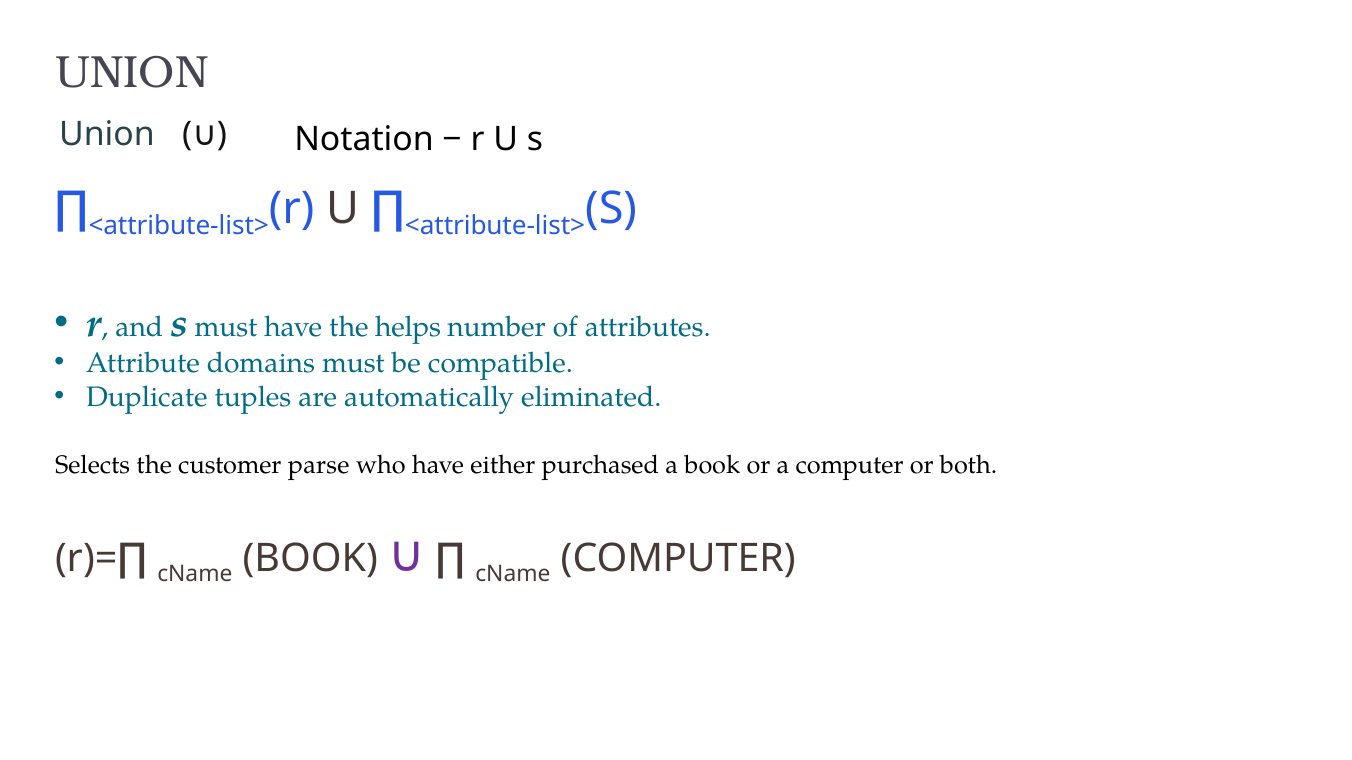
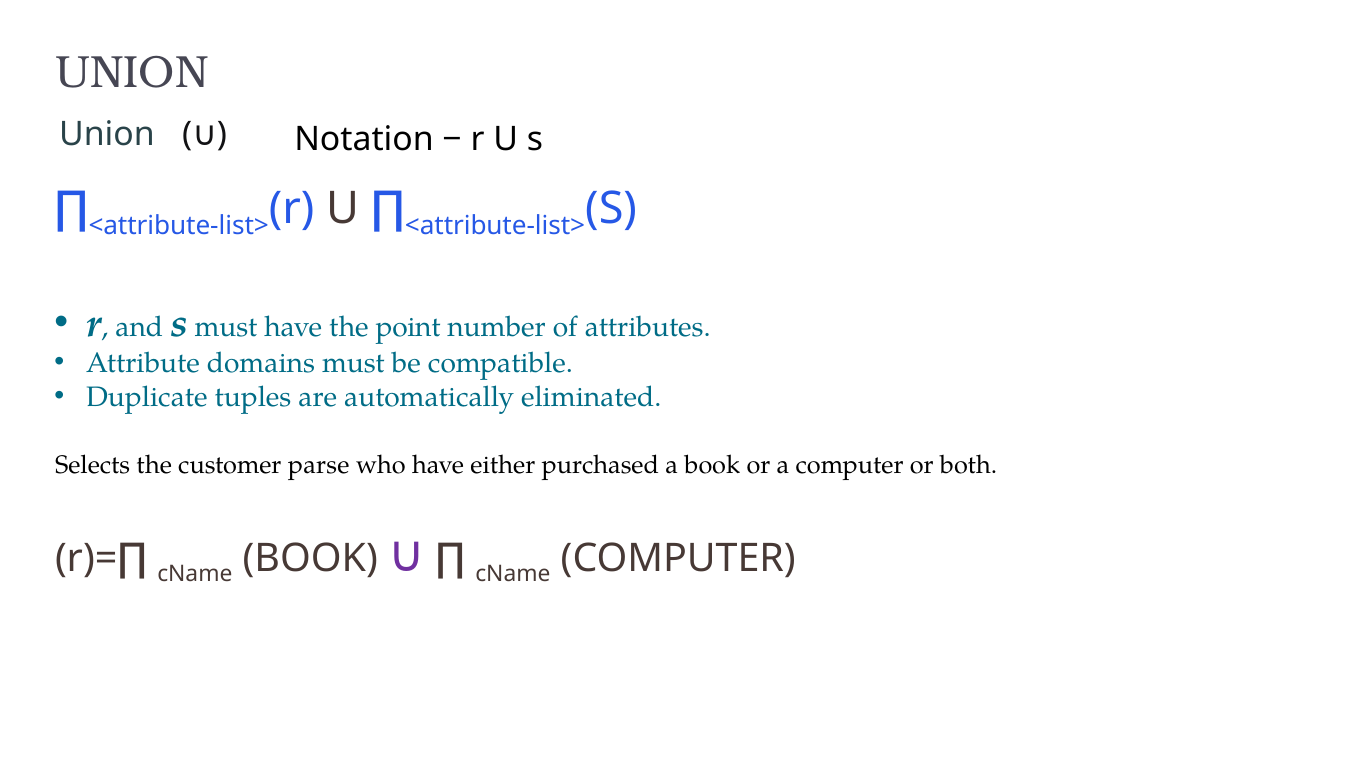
helps: helps -> point
